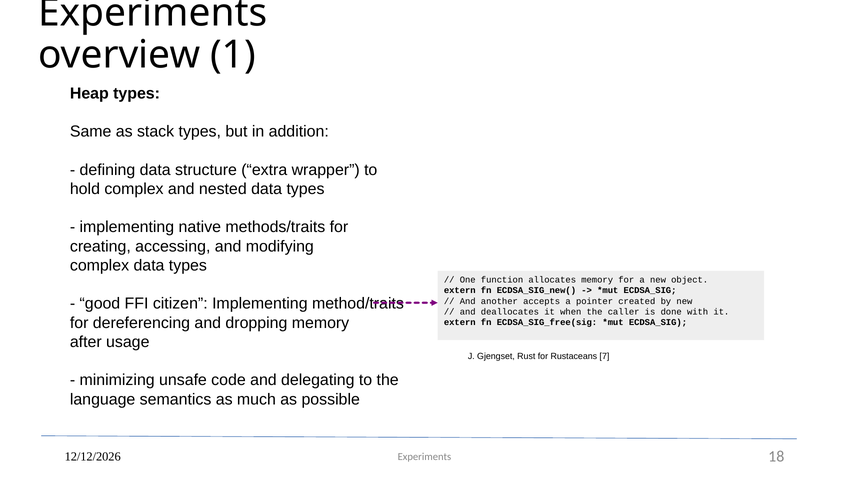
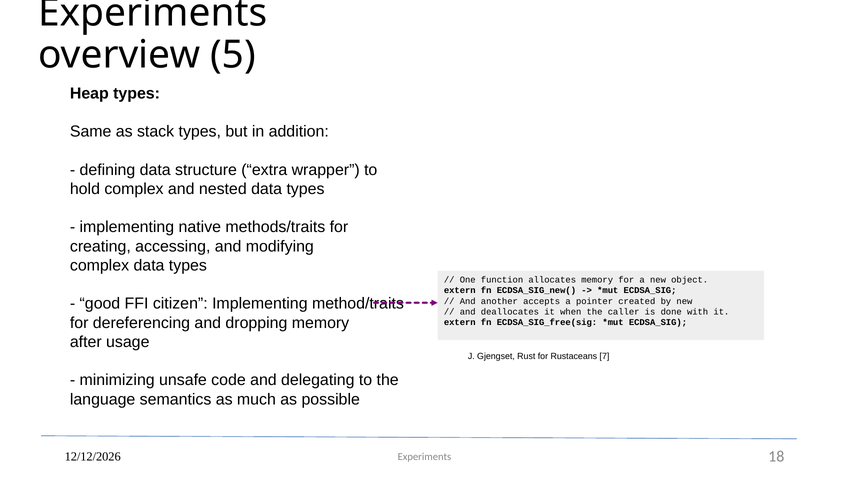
1: 1 -> 5
